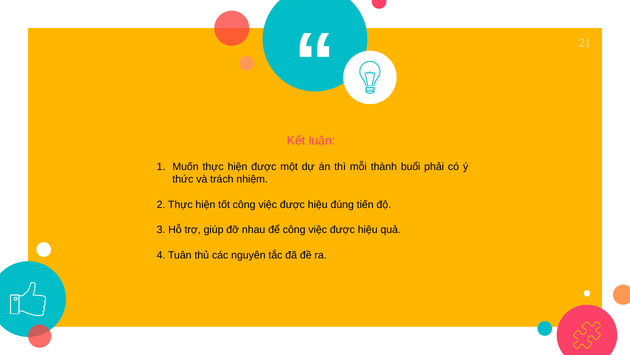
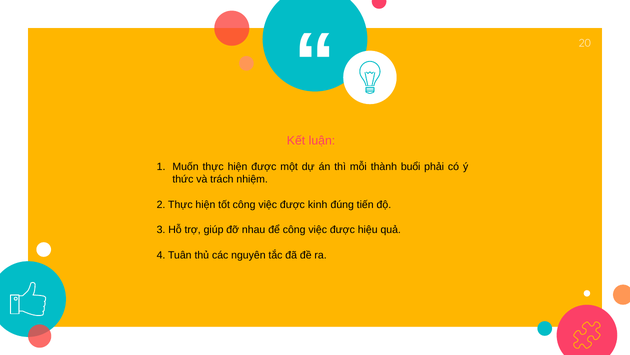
21: 21 -> 20
hiệu at (318, 204): hiệu -> kinh
